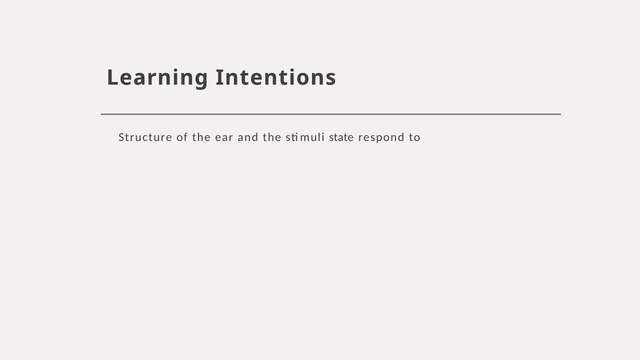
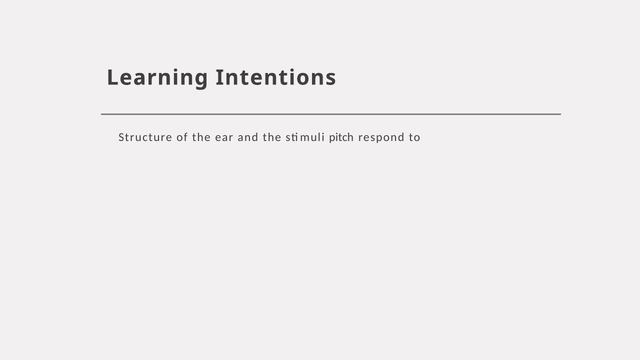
state: state -> pitch
